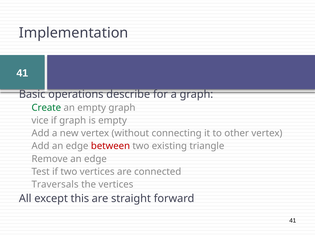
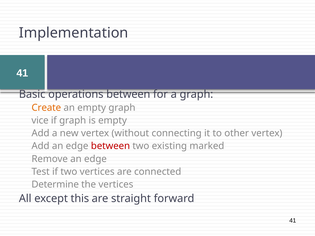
operations describe: describe -> between
Create colour: green -> orange
triangle: triangle -> marked
Traversals: Traversals -> Determine
